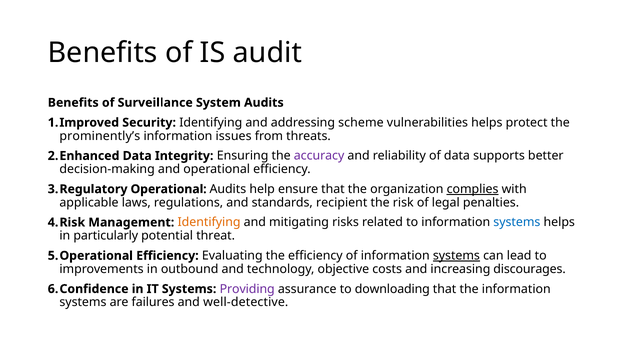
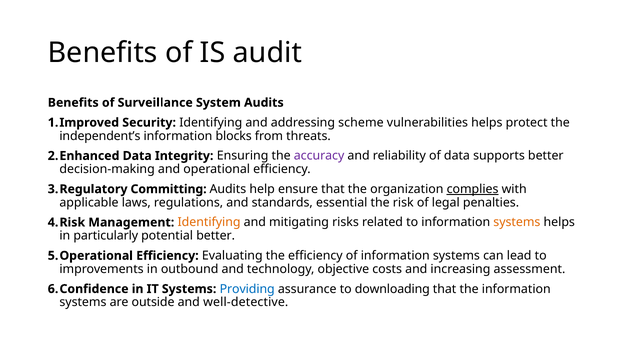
prominently’s: prominently’s -> independent’s
issues: issues -> blocks
Operational at (169, 189): Operational -> Committing
recipient: recipient -> essential
systems at (517, 222) colour: blue -> orange
potential threat: threat -> better
systems at (456, 256) underline: present -> none
discourages: discourages -> assessment
Providing colour: purple -> blue
failures: failures -> outside
